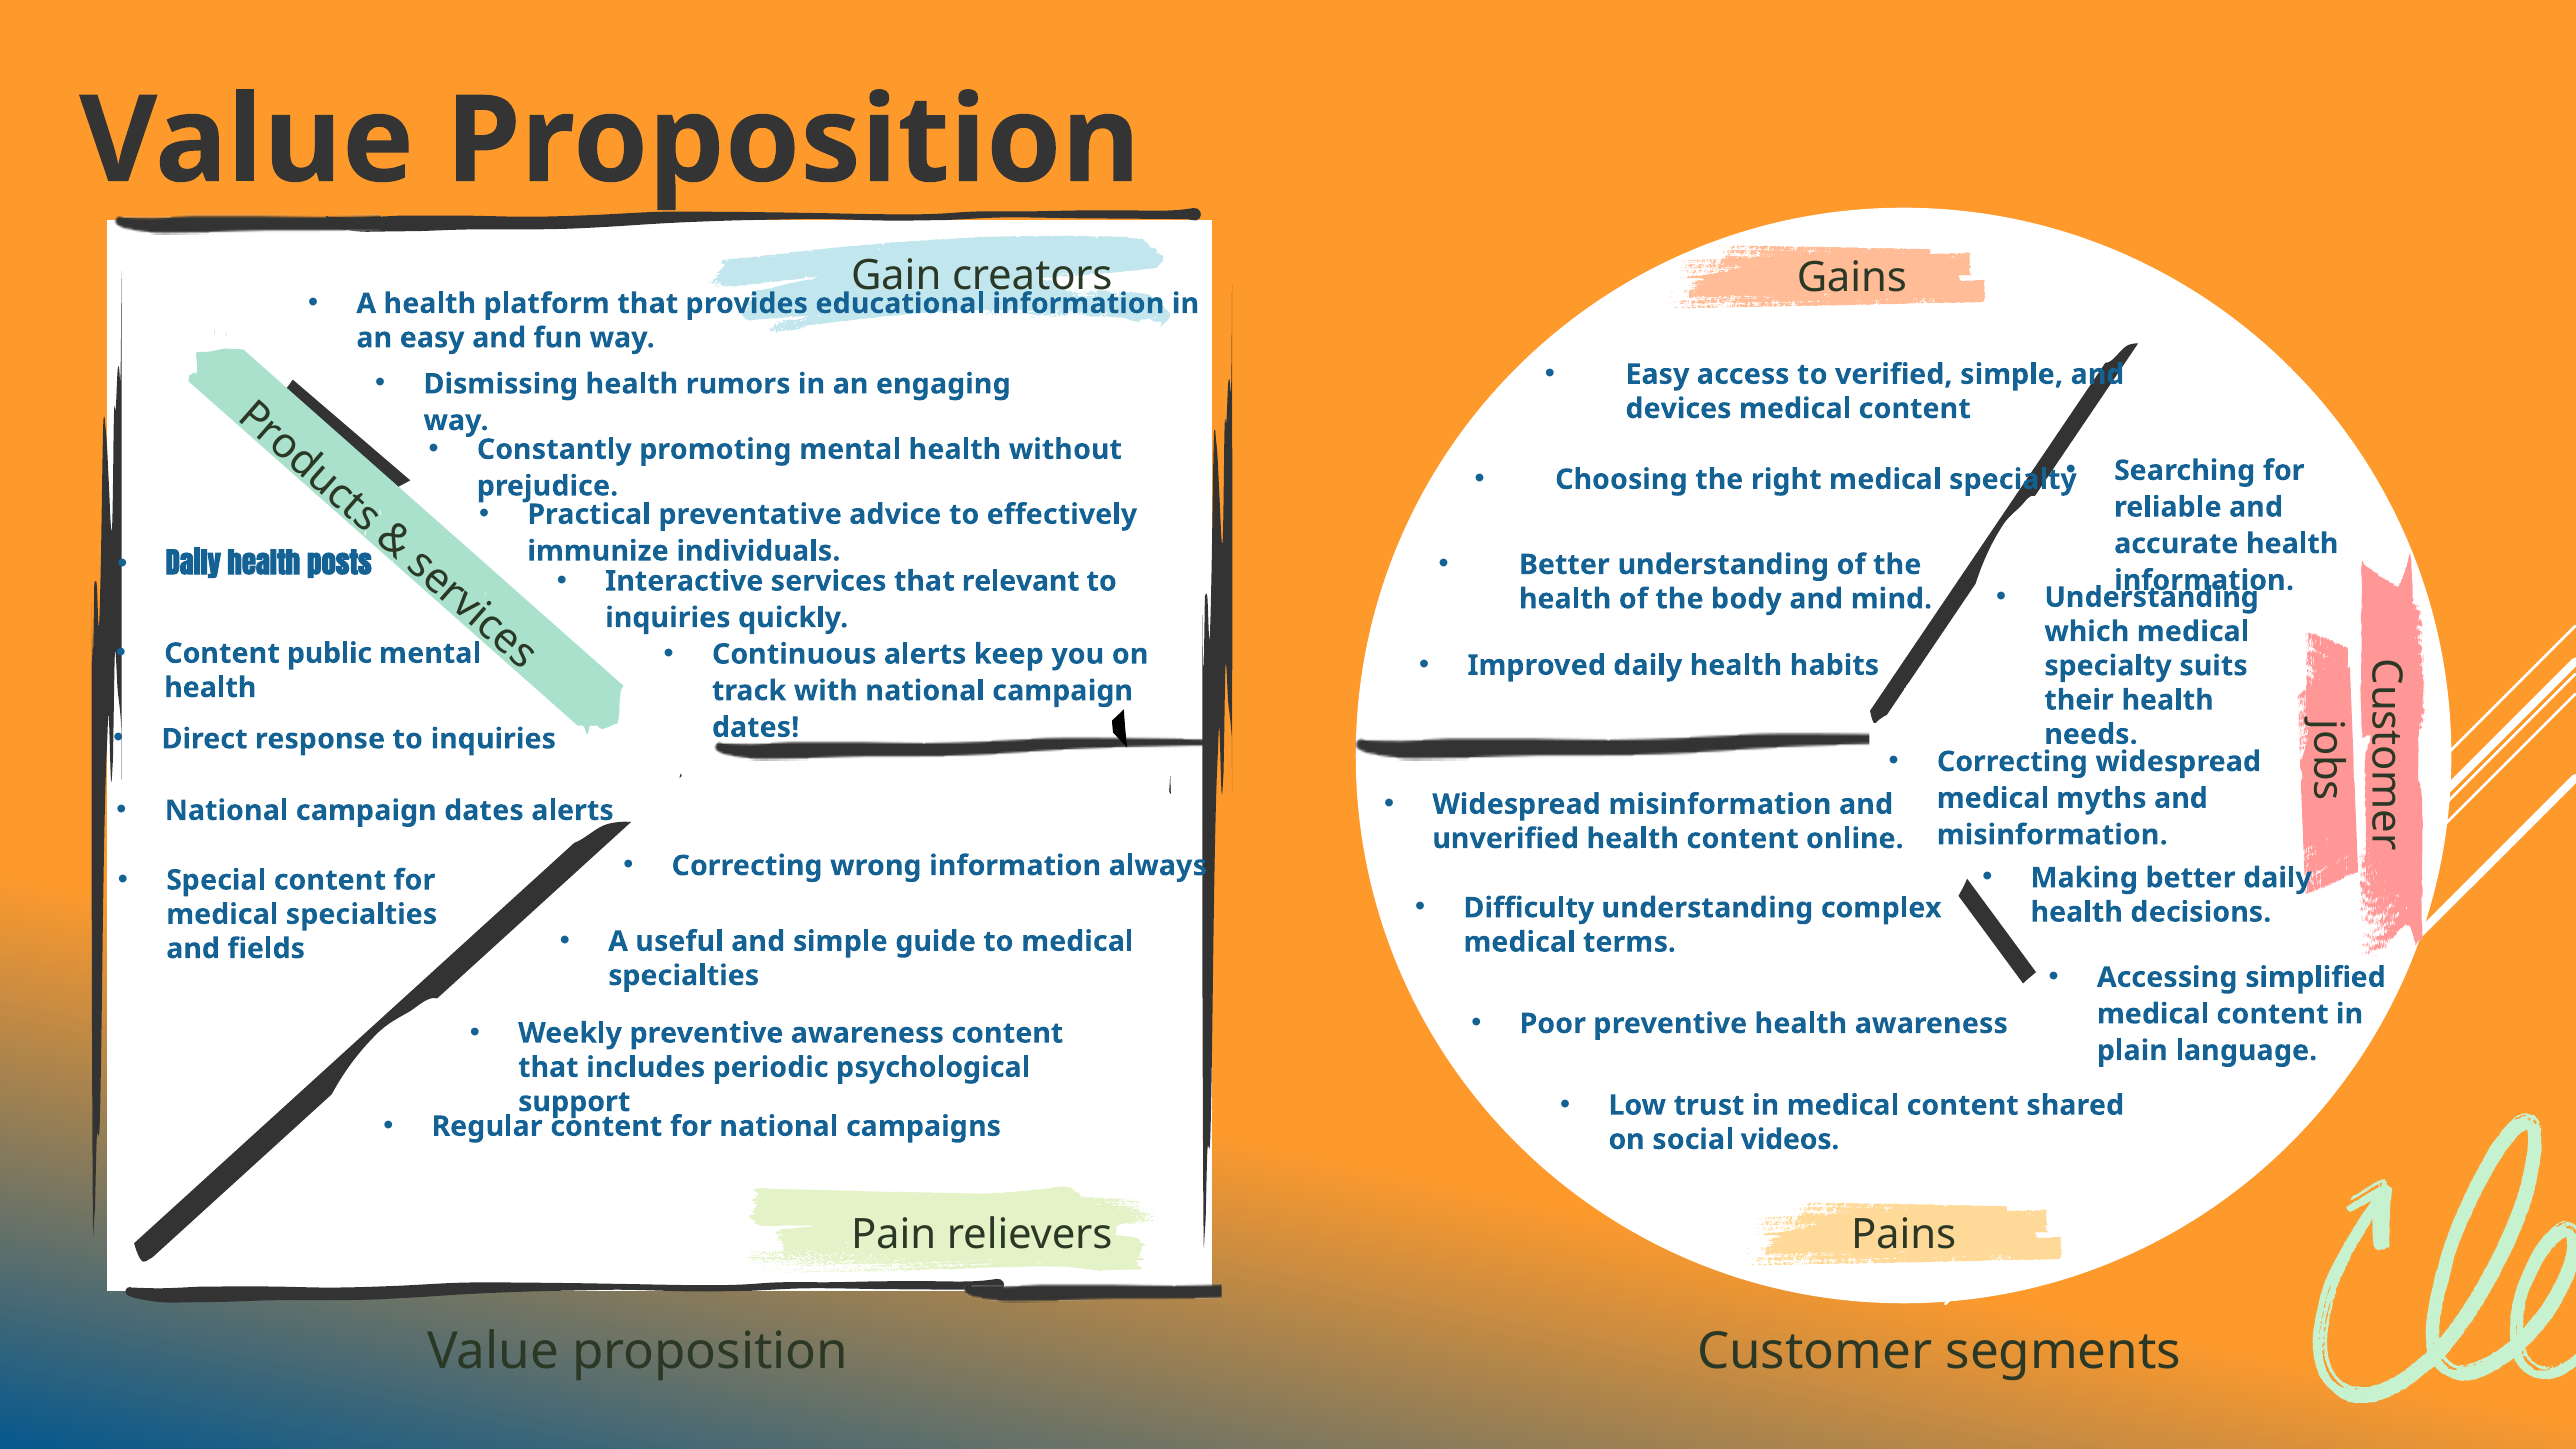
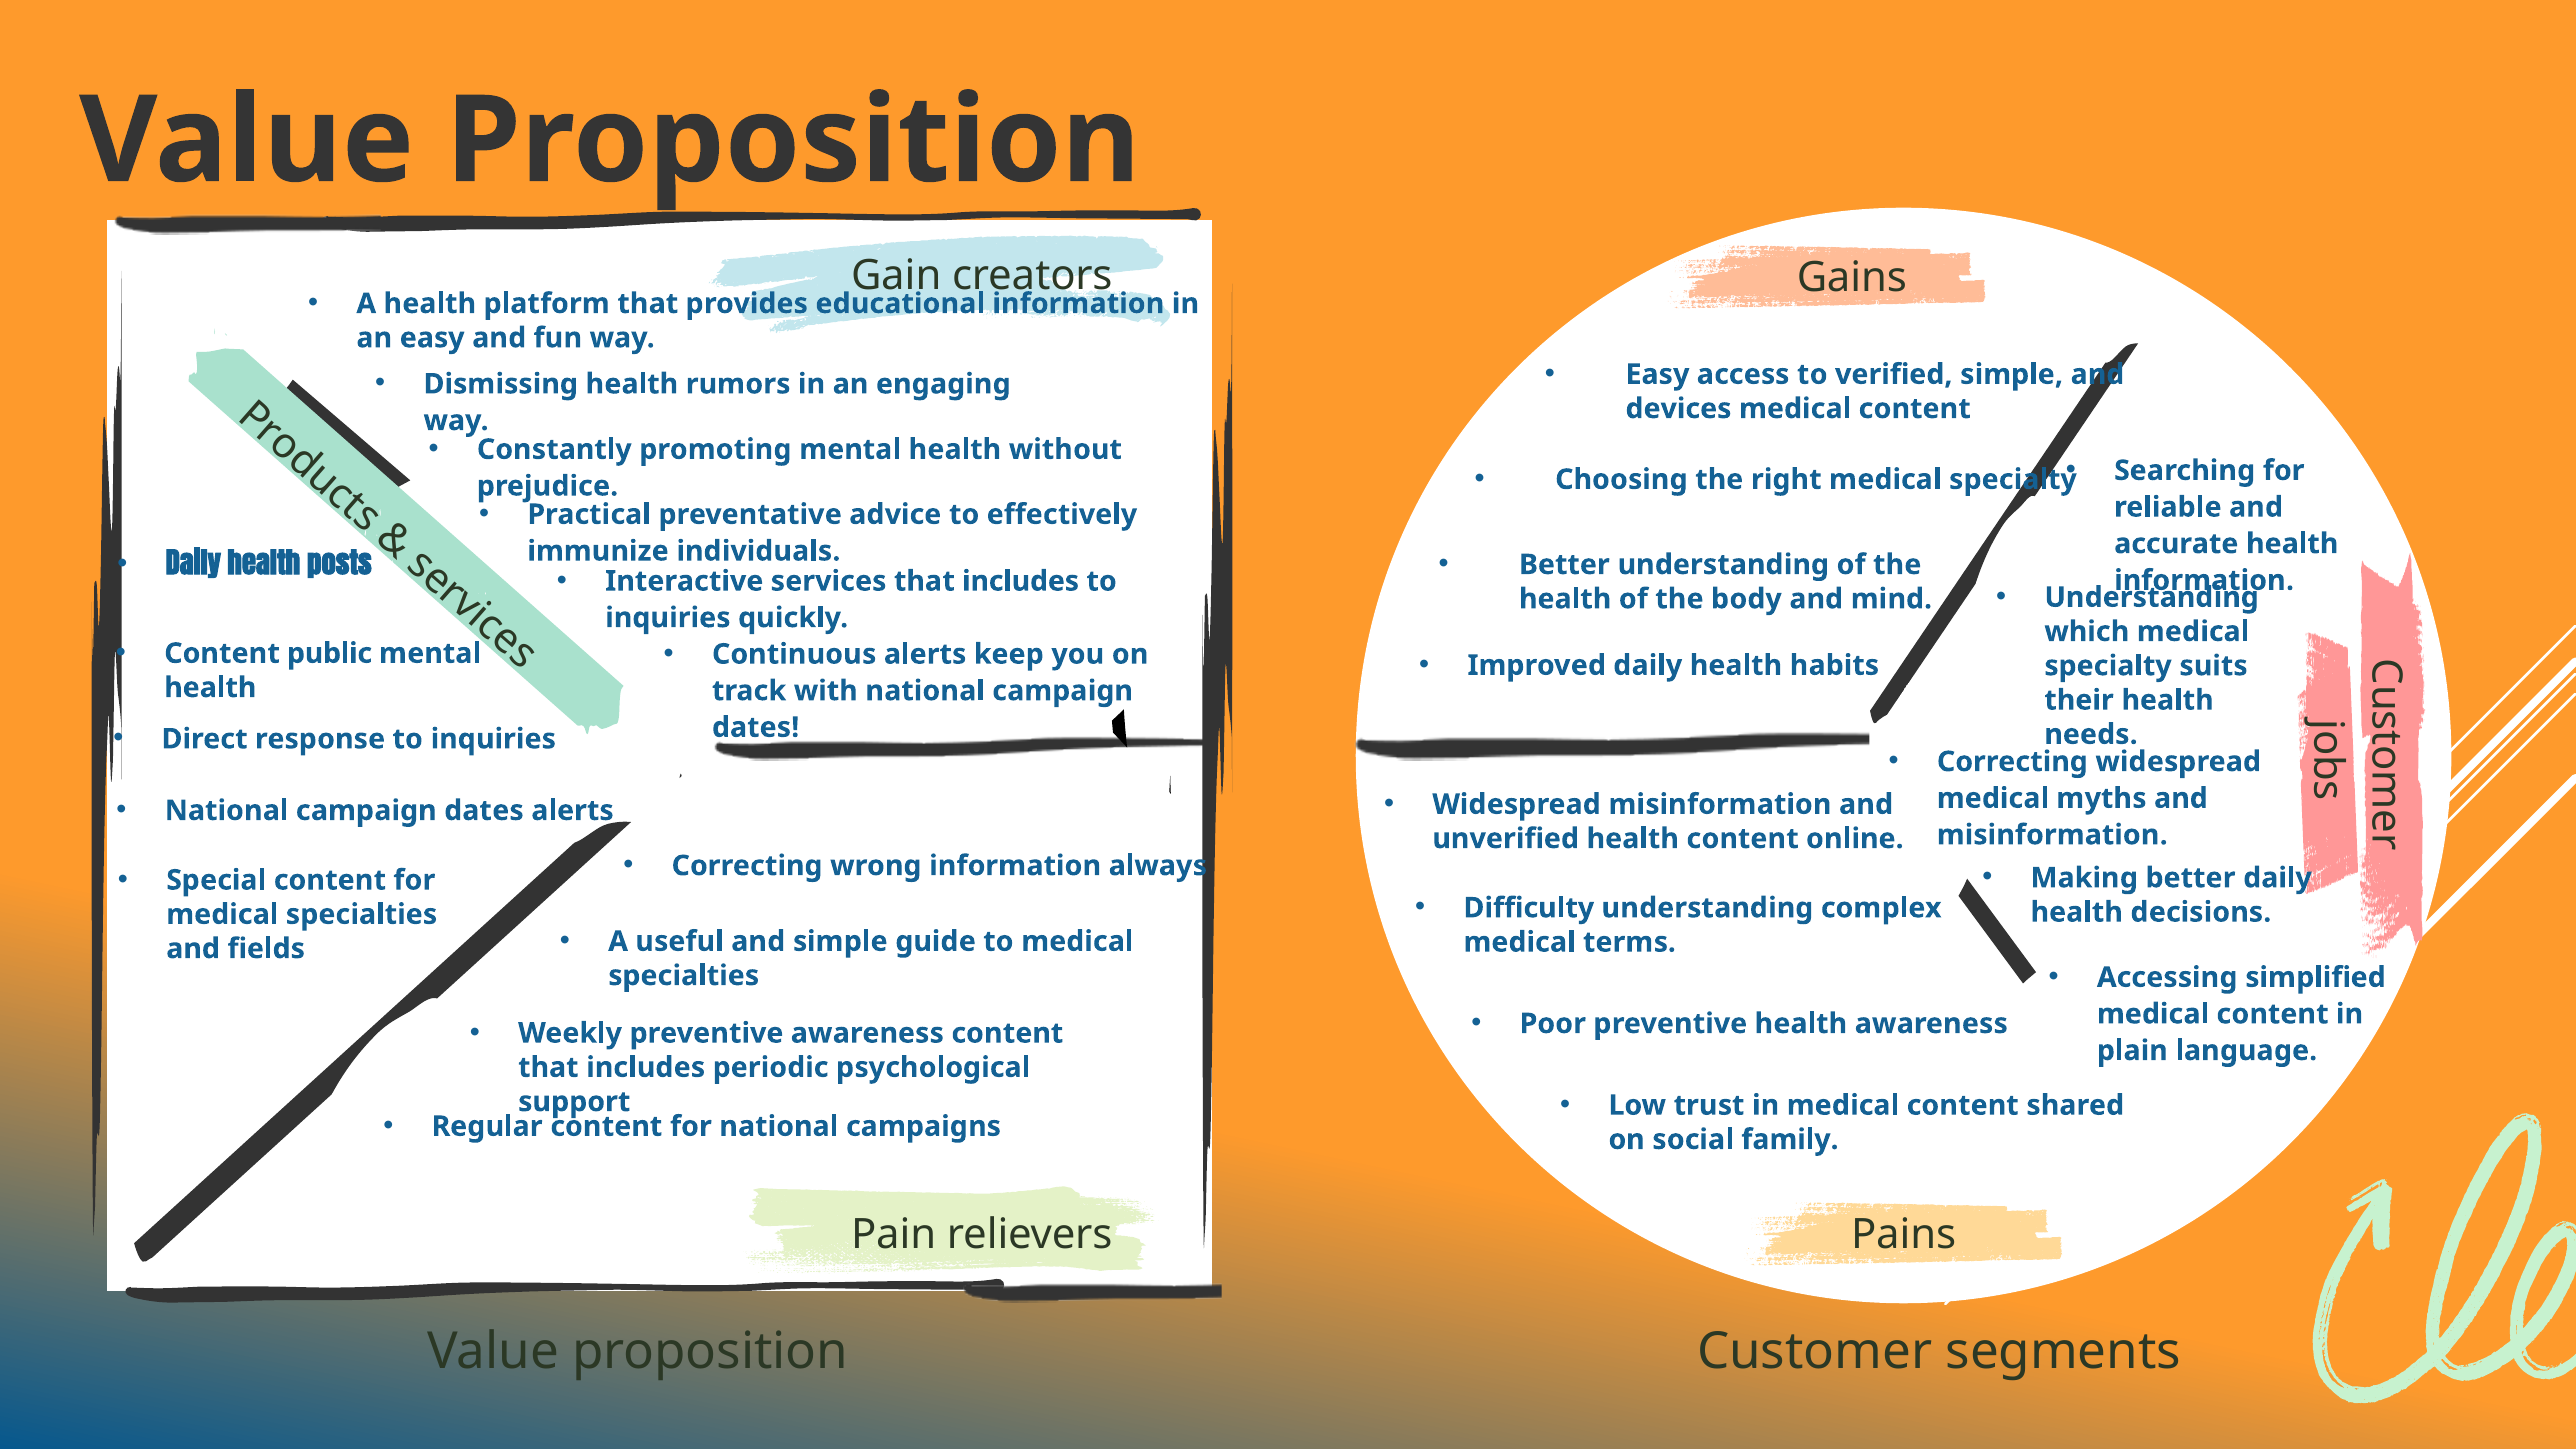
services that relevant: relevant -> includes
videos: videos -> family
